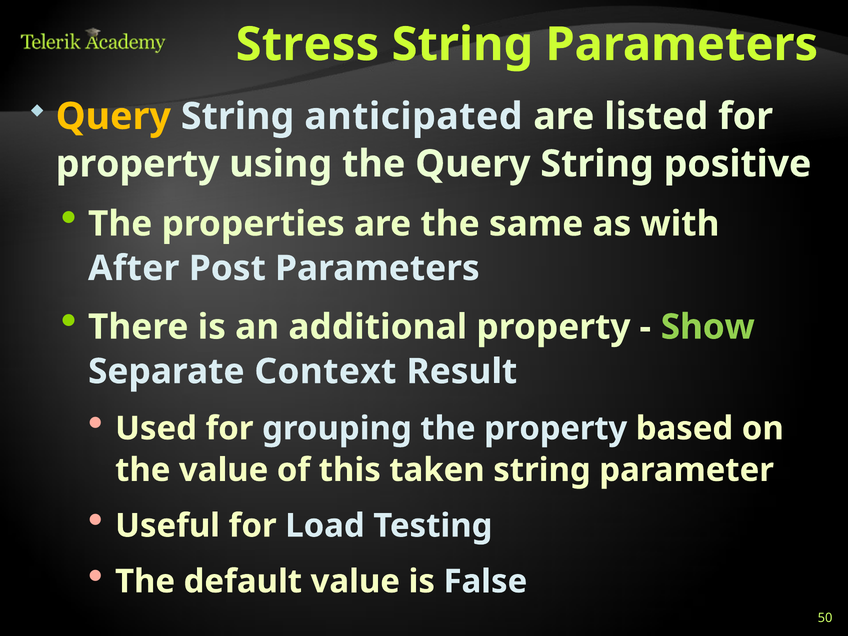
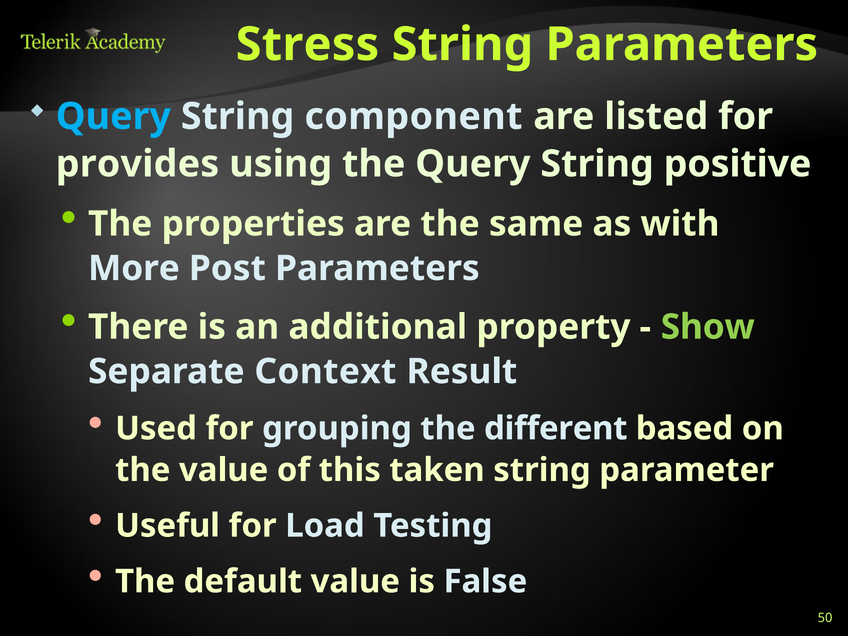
Query at (113, 116) colour: yellow -> light blue
anticipated: anticipated -> component
property at (138, 164): property -> provides
After: After -> More
the property: property -> different
